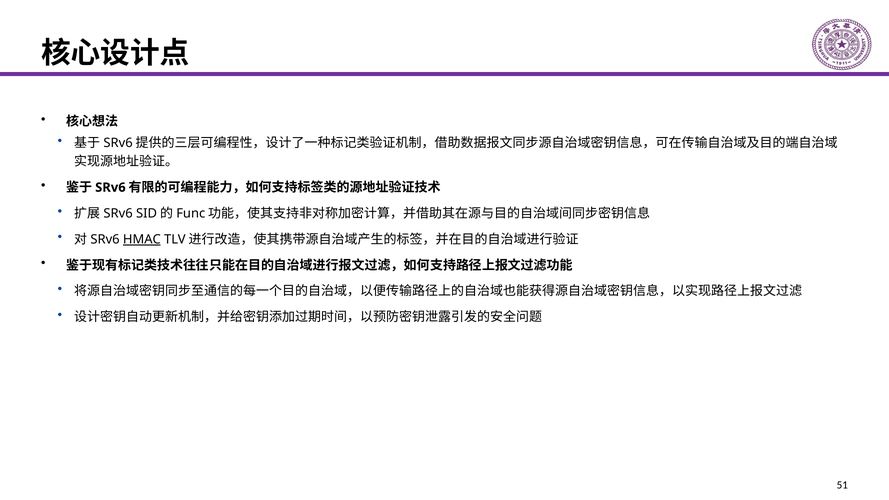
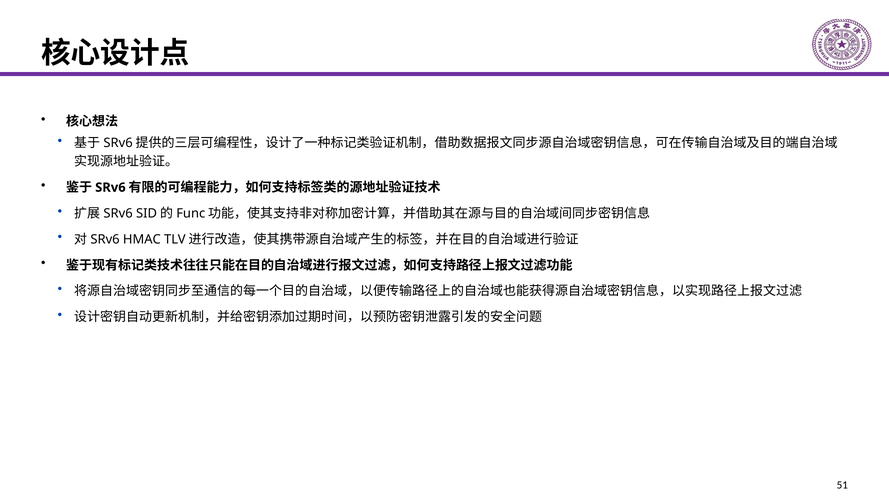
HMAC underline: present -> none
